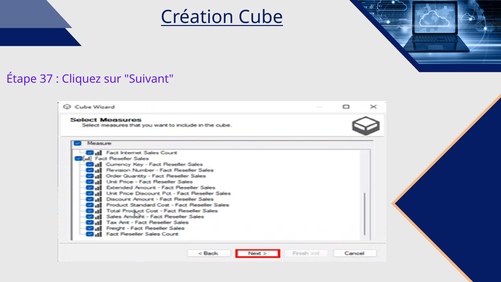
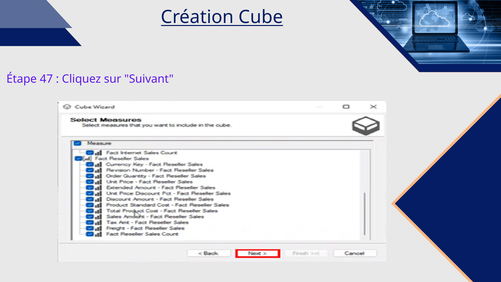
37: 37 -> 47
